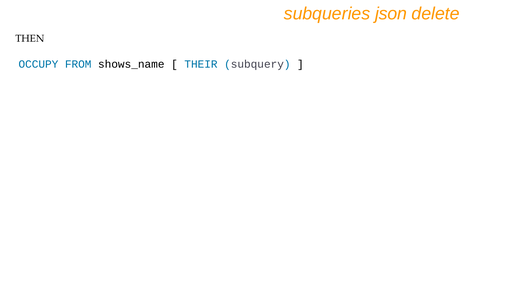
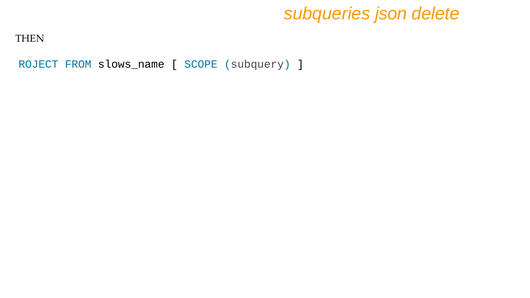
OCCUPY: OCCUPY -> ROJECT
shows_name: shows_name -> slows_name
THEIR: THEIR -> SCOPE
